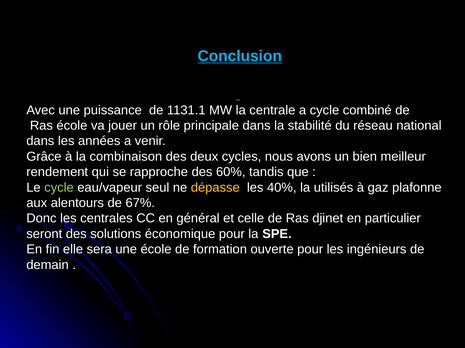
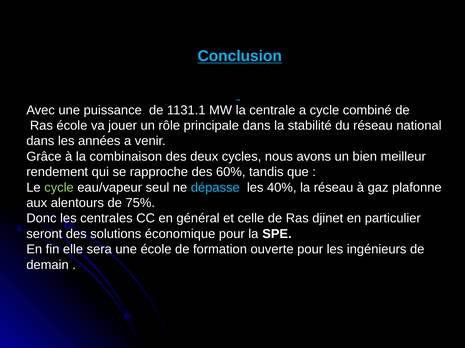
dépasse colour: yellow -> light blue
la utilisés: utilisés -> réseau
67%: 67% -> 75%
